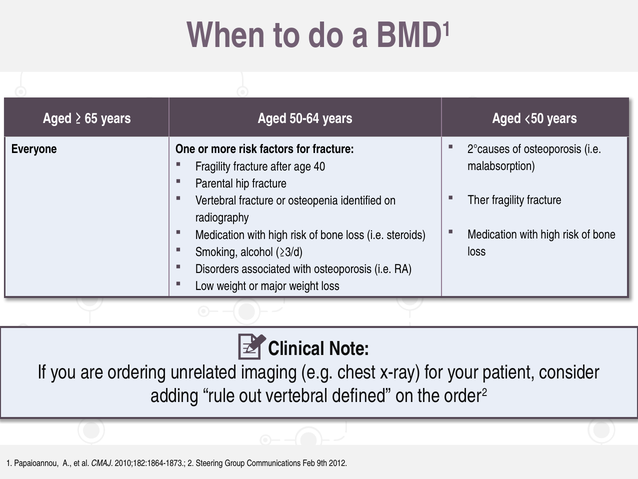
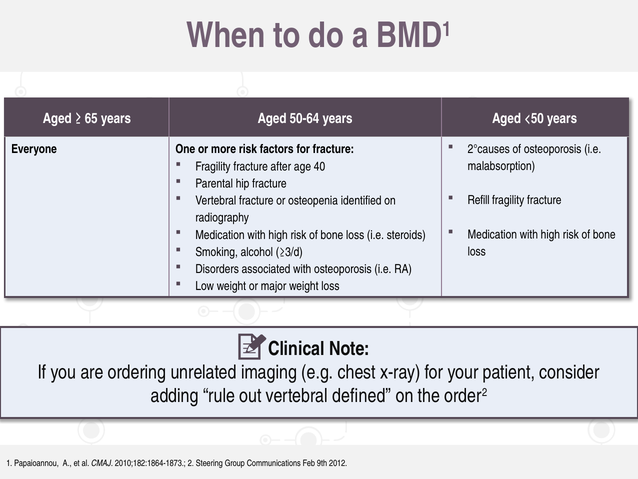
Ther: Ther -> Refill
